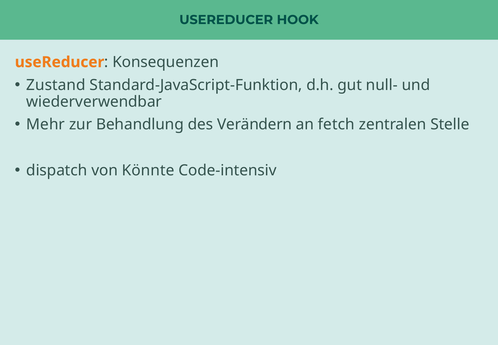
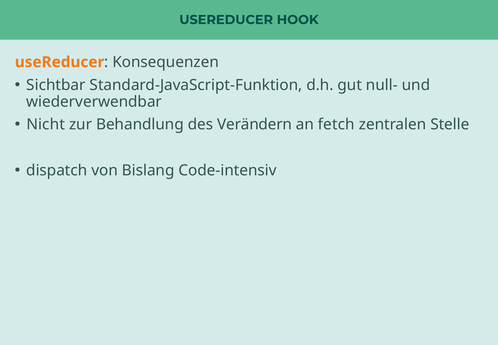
Zustand: Zustand -> Sichtbar
Mehr: Mehr -> Nicht
Könnte: Könnte -> Bislang
